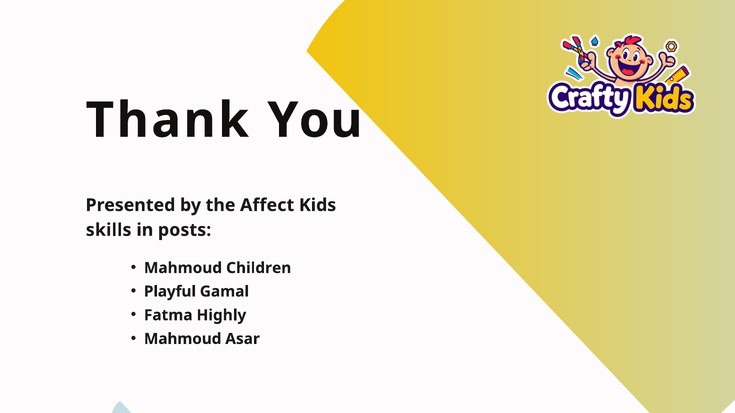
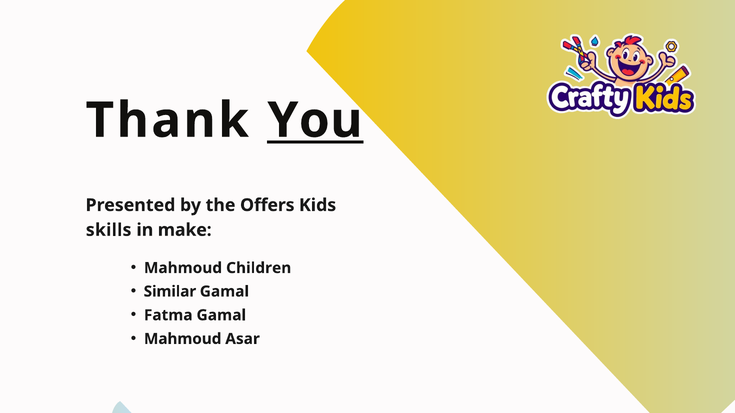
You underline: none -> present
Affect: Affect -> Offers
posts: posts -> make
Playful: Playful -> Similar
Fatma Highly: Highly -> Gamal
